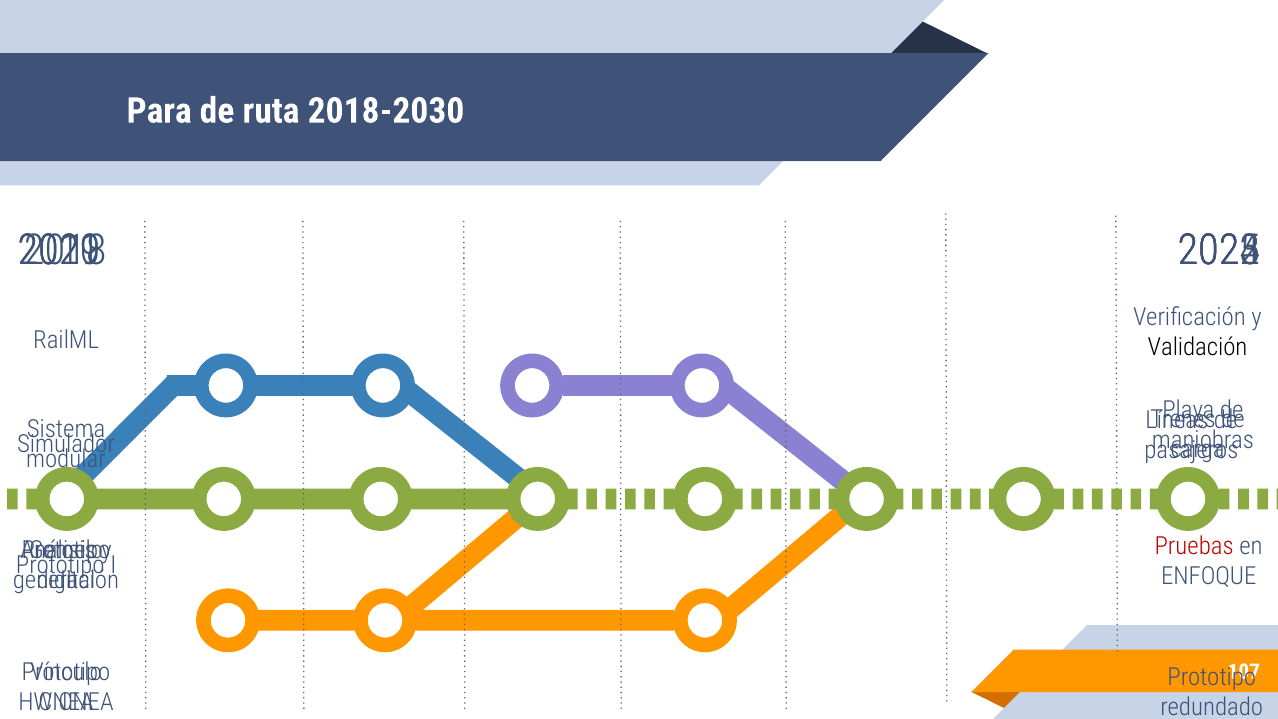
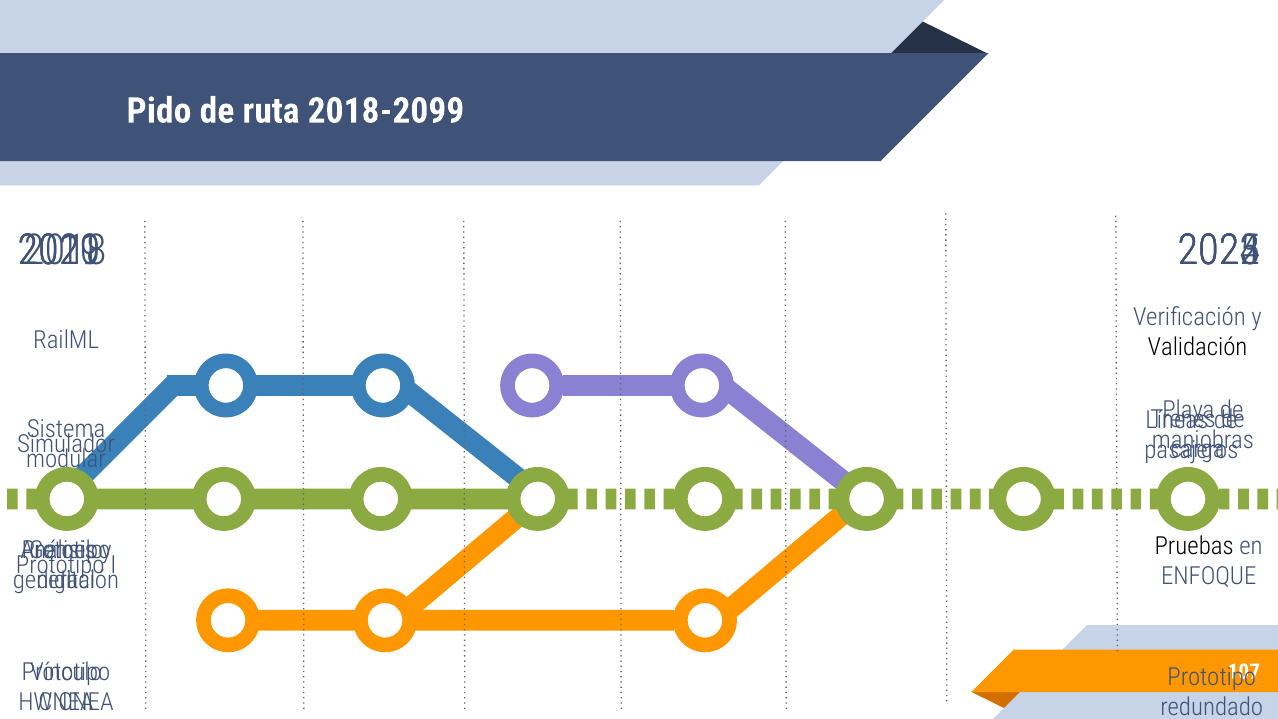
Para: Para -> Pido
2018-2030: 2018-2030 -> 2018-2099
Pruebas colour: red -> black
